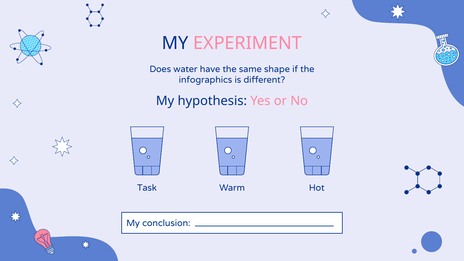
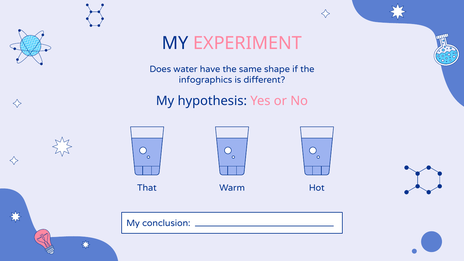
Task: Task -> That
